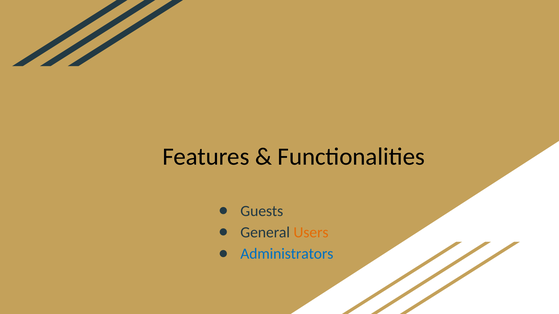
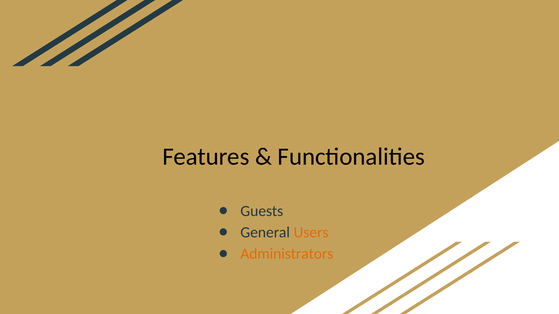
Administrators colour: blue -> orange
